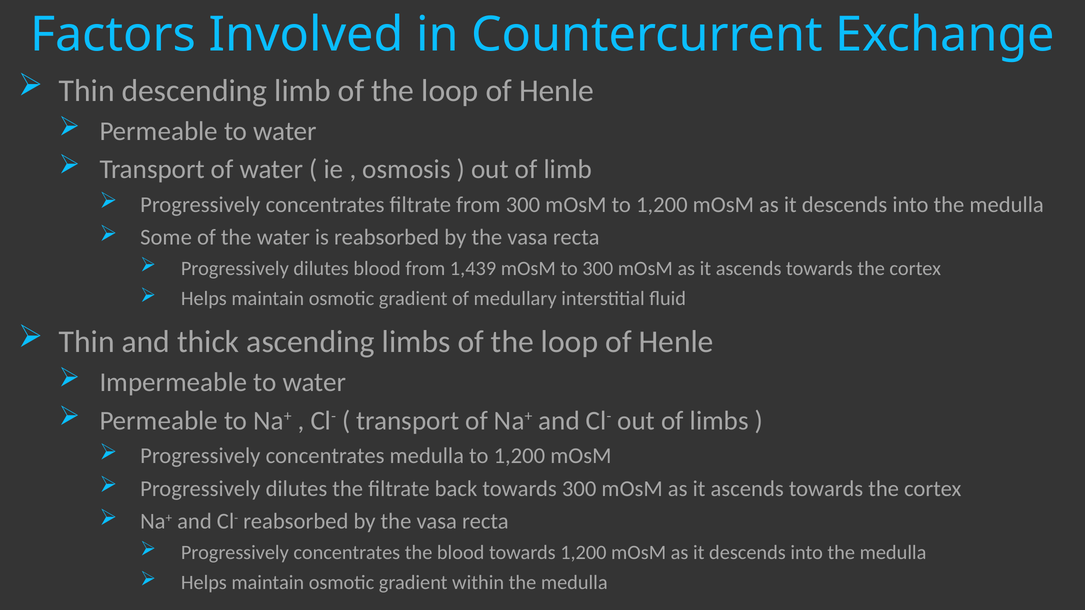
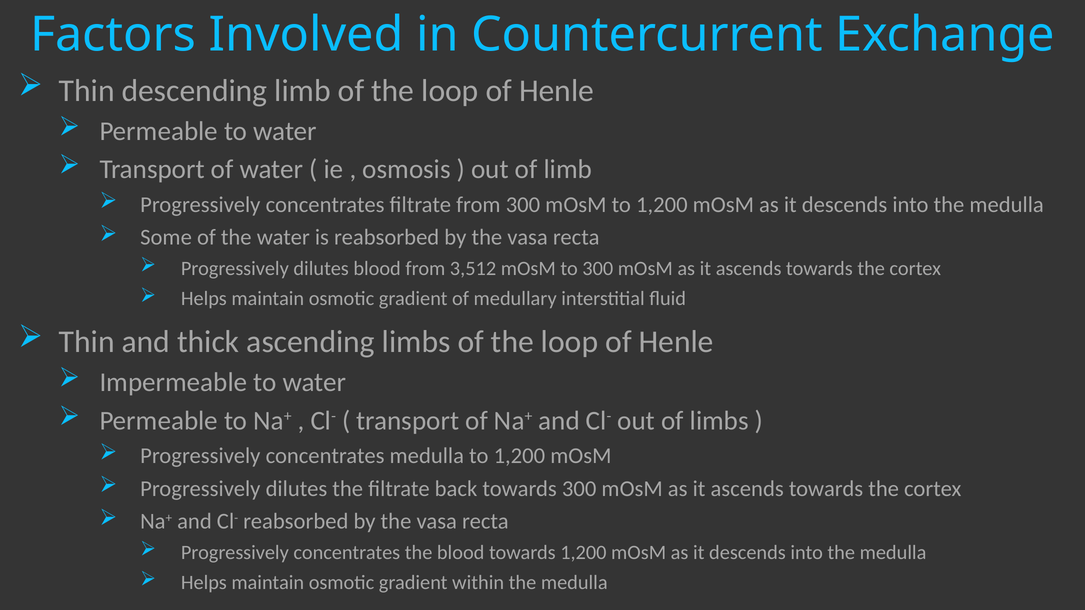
1,439: 1,439 -> 3,512
